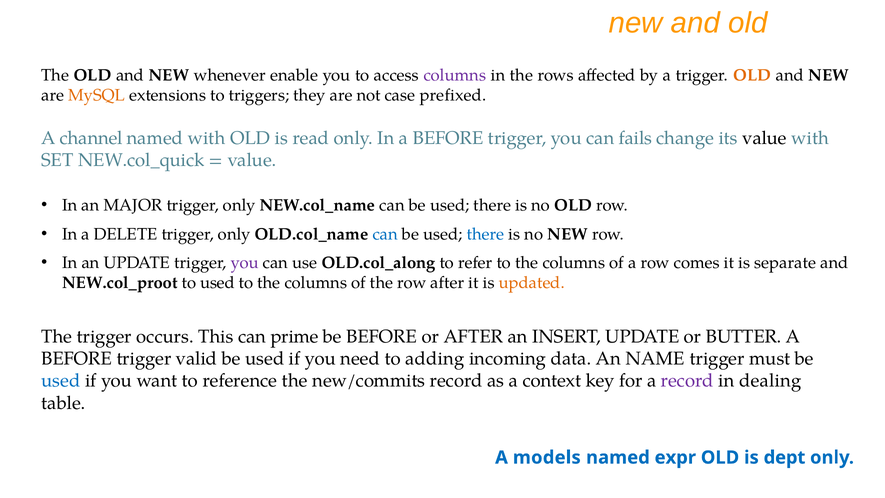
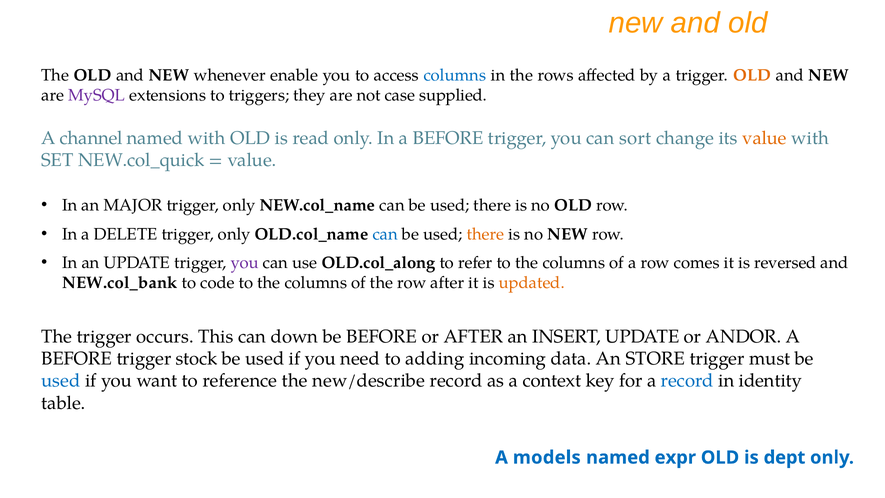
columns at (455, 75) colour: purple -> blue
MySQL colour: orange -> purple
prefixed: prefixed -> supplied
fails: fails -> sort
value at (765, 138) colour: black -> orange
there at (485, 234) colour: blue -> orange
separate: separate -> reversed
NEW.col_proot: NEW.col_proot -> NEW.col_bank
to used: used -> code
prime: prime -> down
BUTTER: BUTTER -> ANDOR
valid: valid -> stock
NAME: NAME -> STORE
new/commits: new/commits -> new/describe
record at (687, 381) colour: purple -> blue
dealing: dealing -> identity
